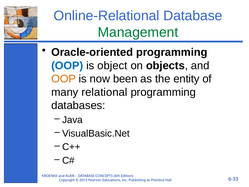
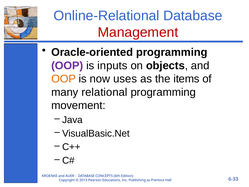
Management colour: green -> red
OOP at (67, 66) colour: blue -> purple
object: object -> inputs
been: been -> uses
entity: entity -> items
databases: databases -> movement
